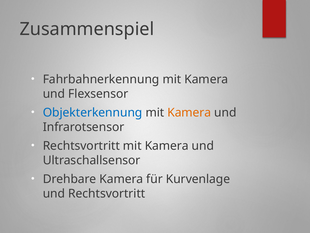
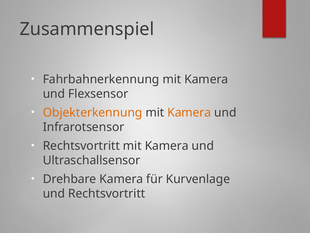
Objekterkennung colour: blue -> orange
